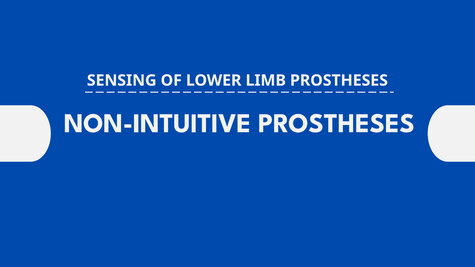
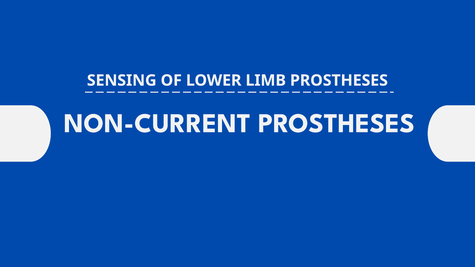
NON-INTUITIVE: NON-INTUITIVE -> NON-CURRENT
